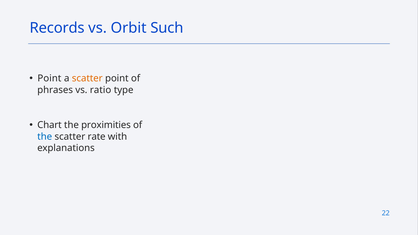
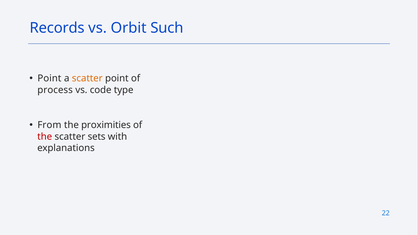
phrases: phrases -> process
ratio: ratio -> code
Chart: Chart -> From
the at (45, 137) colour: blue -> red
rate: rate -> sets
